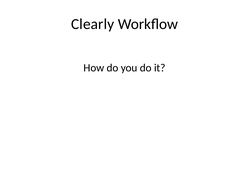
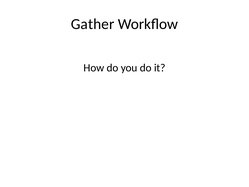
Clearly: Clearly -> Gather
